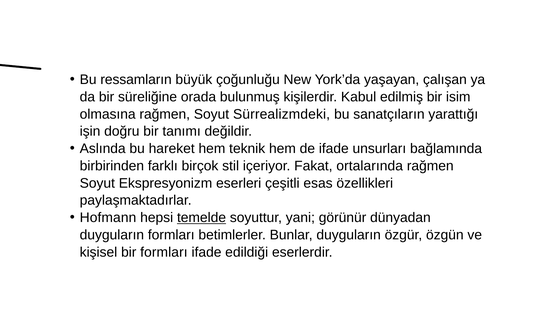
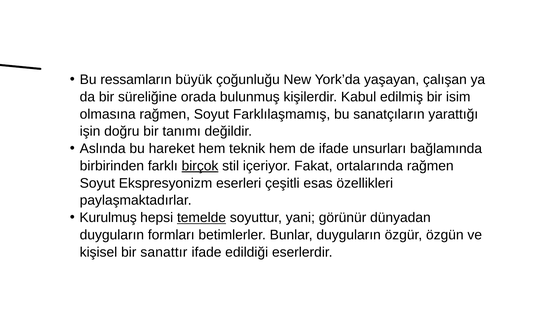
Sürrealizmdeki: Sürrealizmdeki -> Farklılaşmamış
birçok underline: none -> present
Hofmann: Hofmann -> Kurulmuş
bir formları: formları -> sanattır
